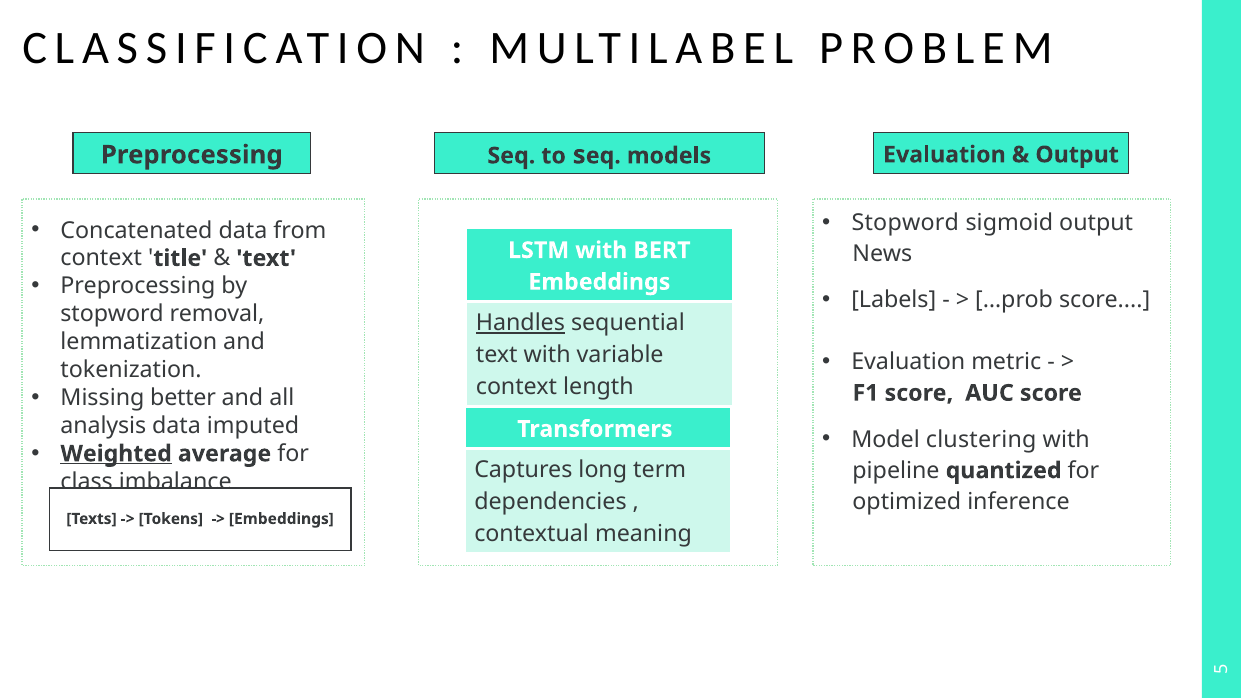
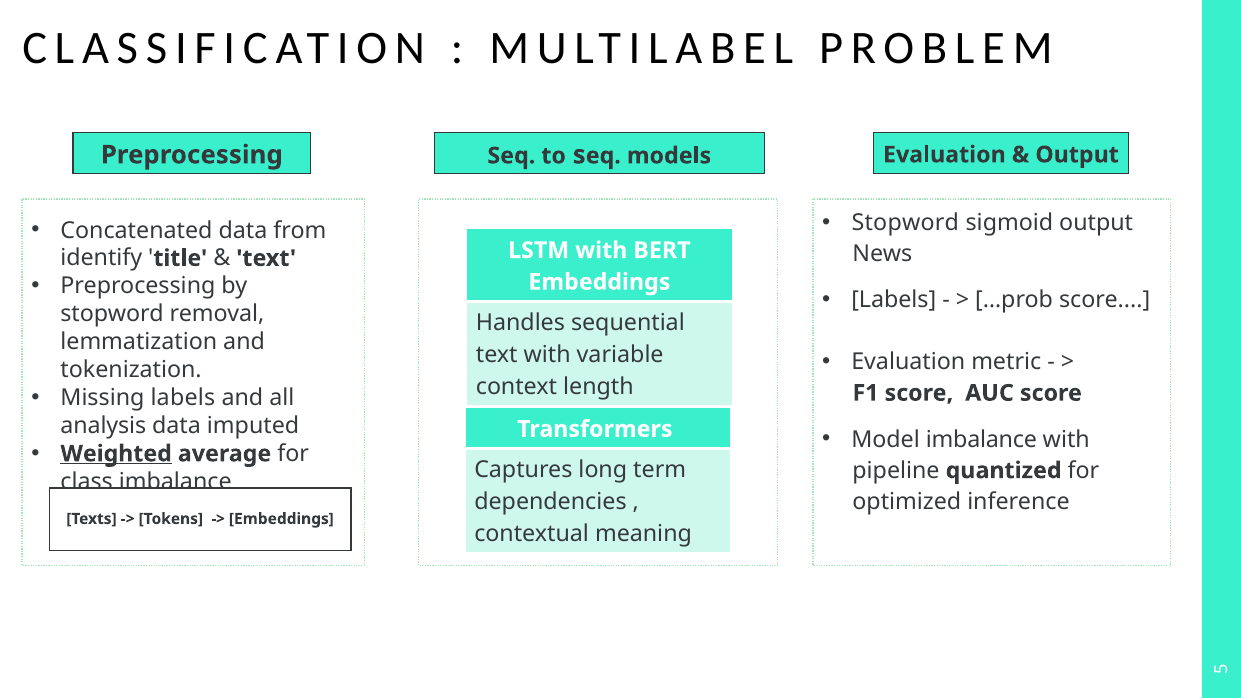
context at (101, 258): context -> identify
Handles underline: present -> none
Missing better: better -> labels
Model clustering: clustering -> imbalance
